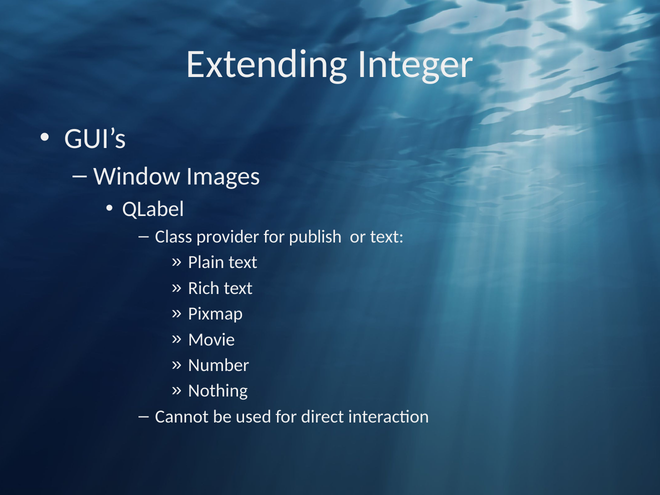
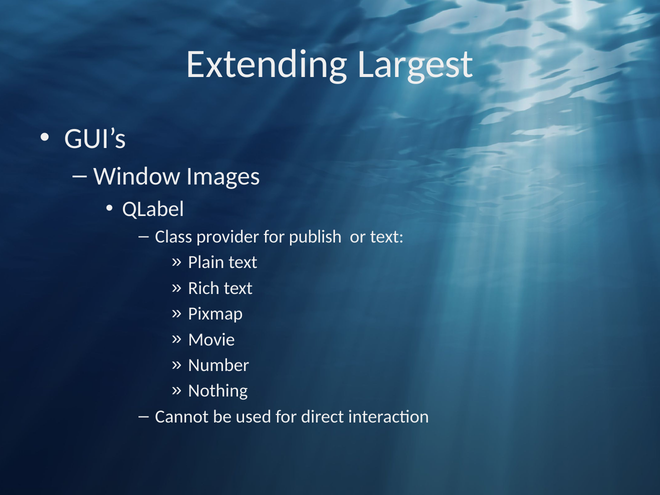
Integer: Integer -> Largest
